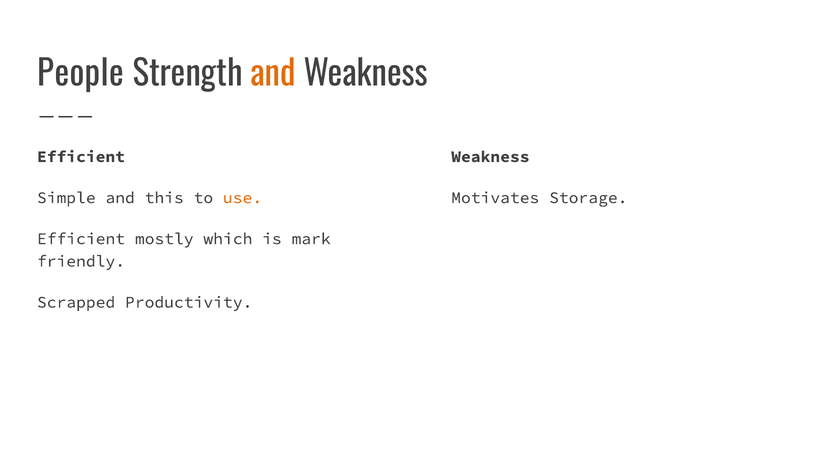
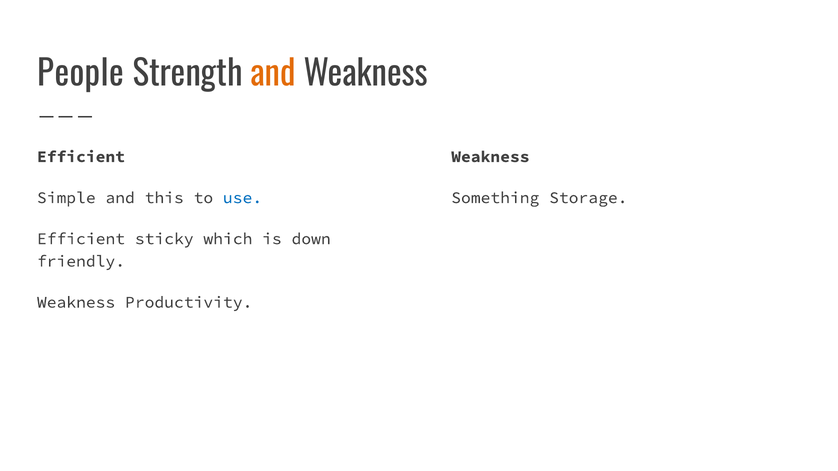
use colour: orange -> blue
Motivates: Motivates -> Something
mostly: mostly -> sticky
mark: mark -> down
Scrapped at (76, 303): Scrapped -> Weakness
